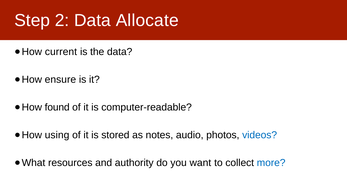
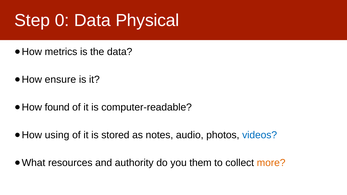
2: 2 -> 0
Allocate: Allocate -> Physical
current: current -> metrics
want: want -> them
more colour: blue -> orange
